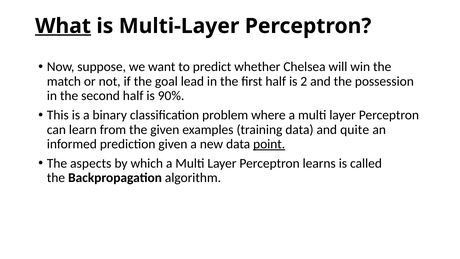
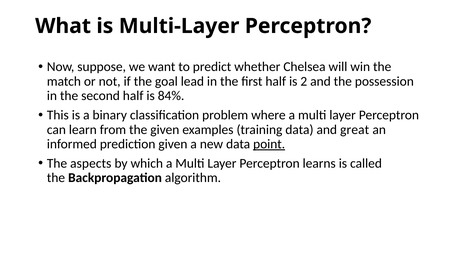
What underline: present -> none
90%: 90% -> 84%
quite: quite -> great
